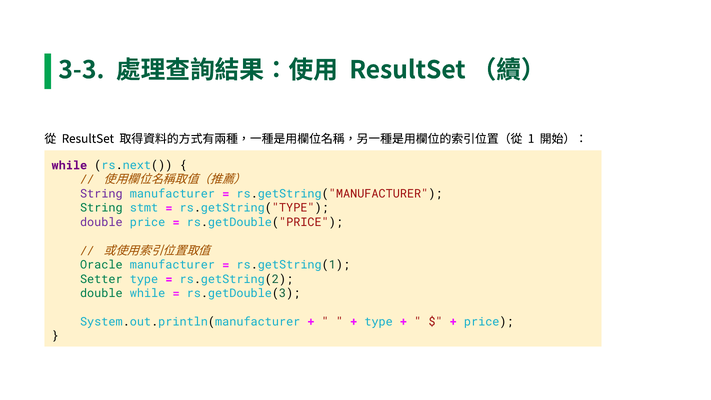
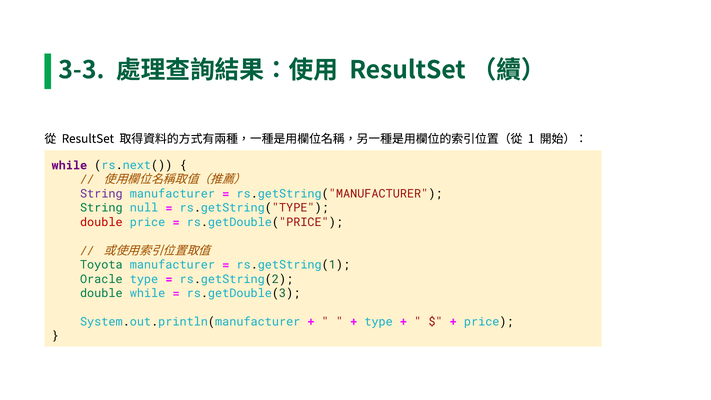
stmt: stmt -> null
double at (101, 222) colour: purple -> red
Oracle: Oracle -> Toyota
Setter: Setter -> Oracle
